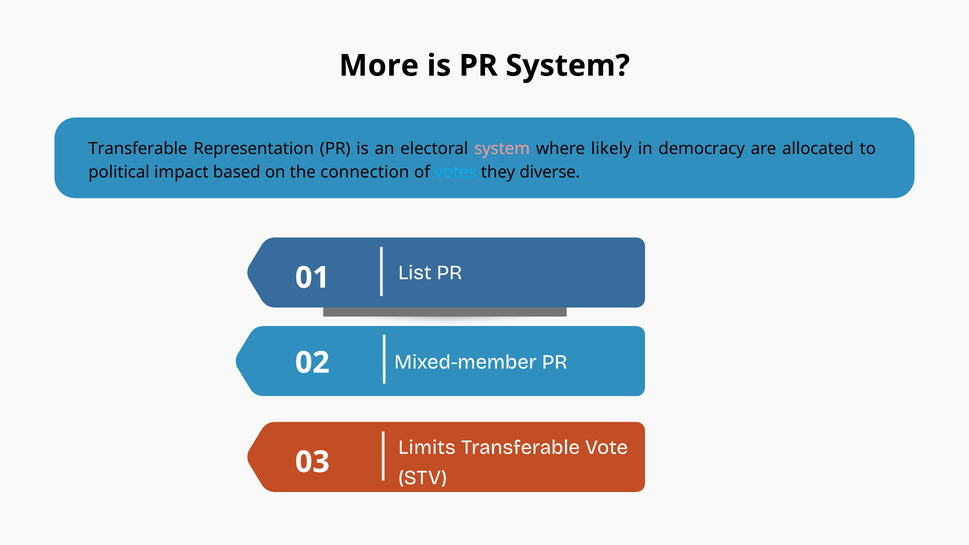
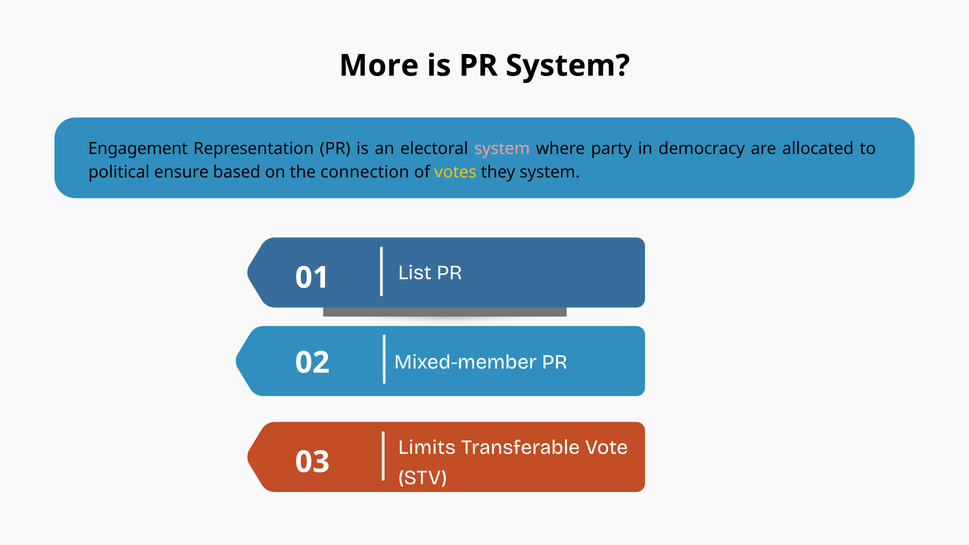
Transferable at (138, 149): Transferable -> Engagement
likely: likely -> party
impact: impact -> ensure
votes colour: light blue -> yellow
they diverse: diverse -> system
